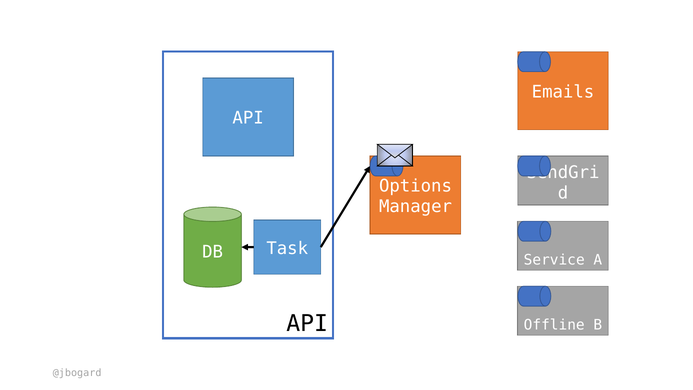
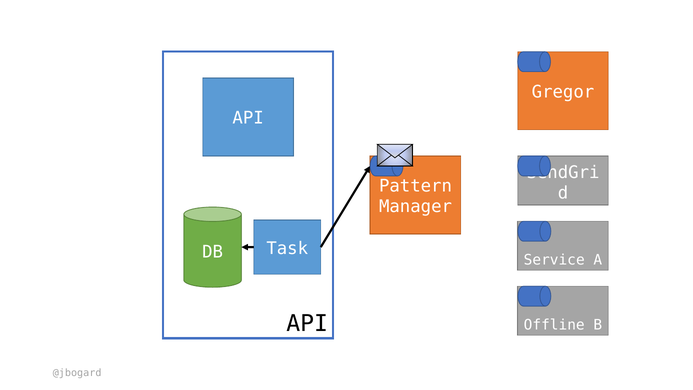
Emails: Emails -> Gregor
Options: Options -> Pattern
